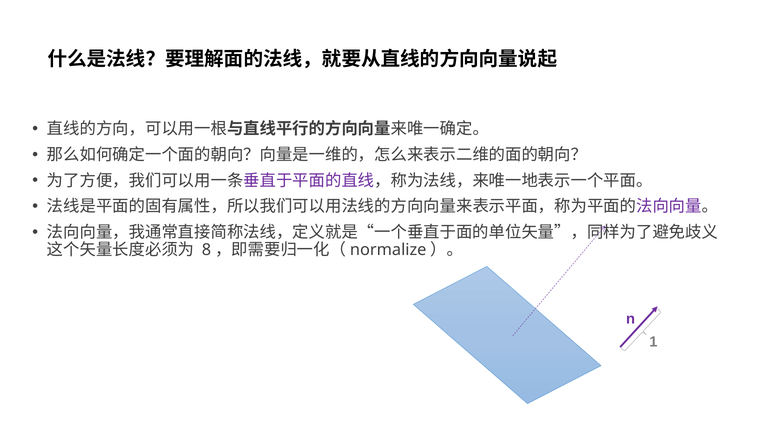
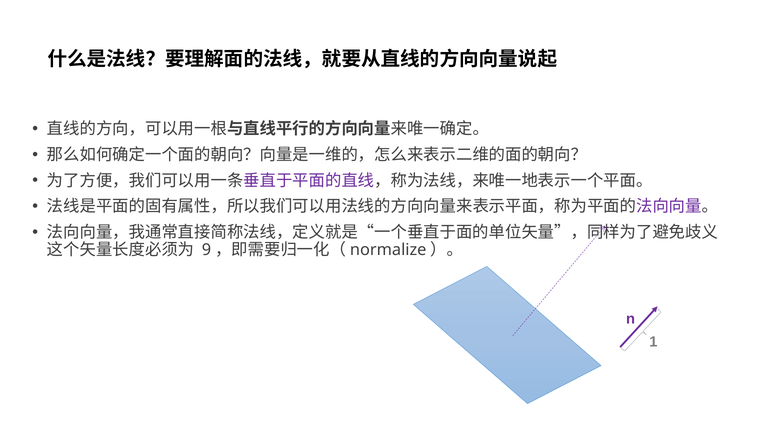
8: 8 -> 9
